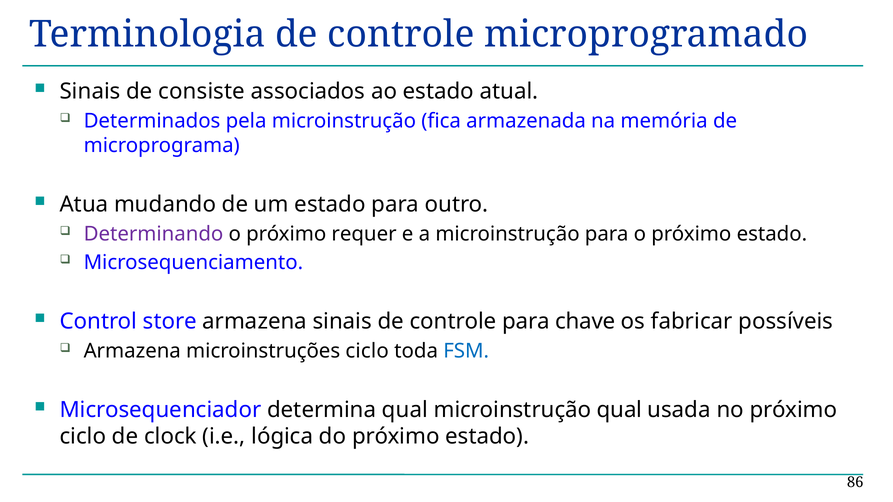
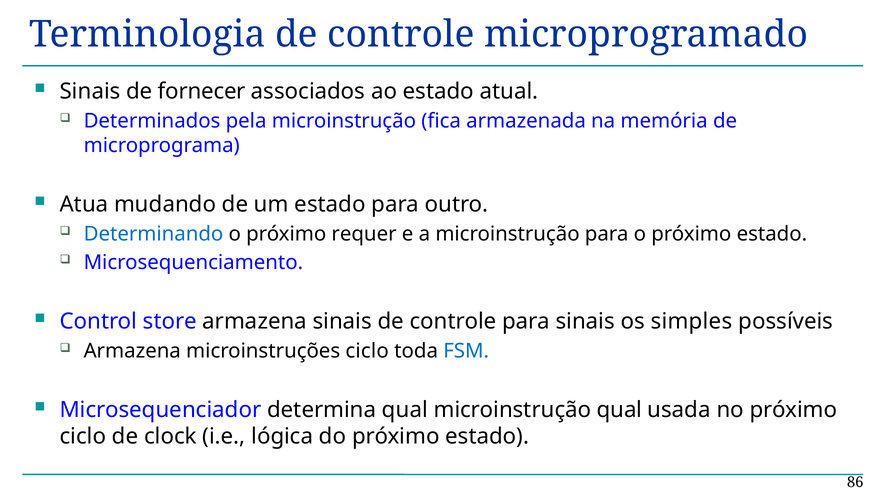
consiste: consiste -> fornecer
Determinando colour: purple -> blue
para chave: chave -> sinais
fabricar: fabricar -> simples
